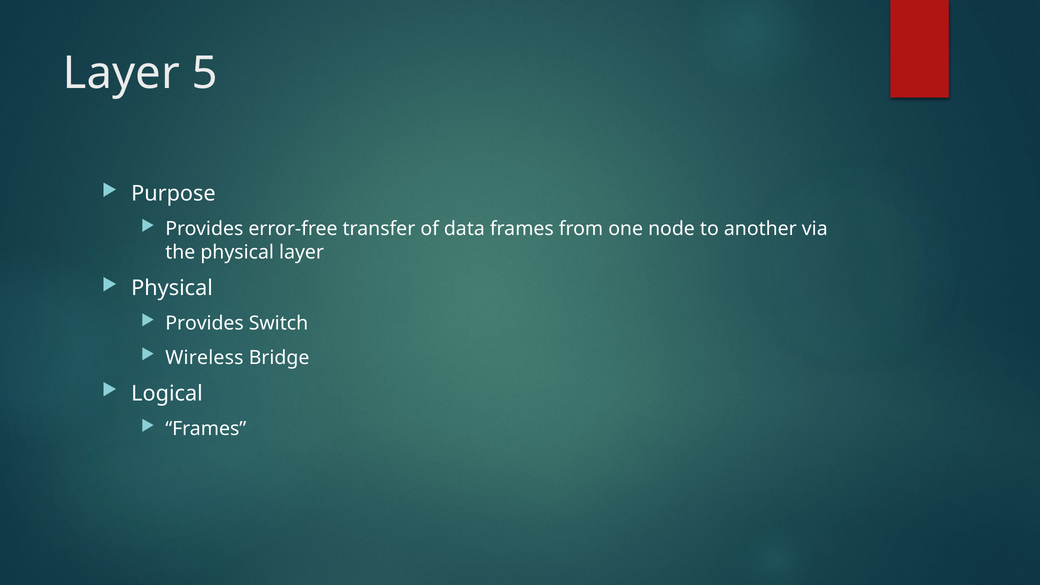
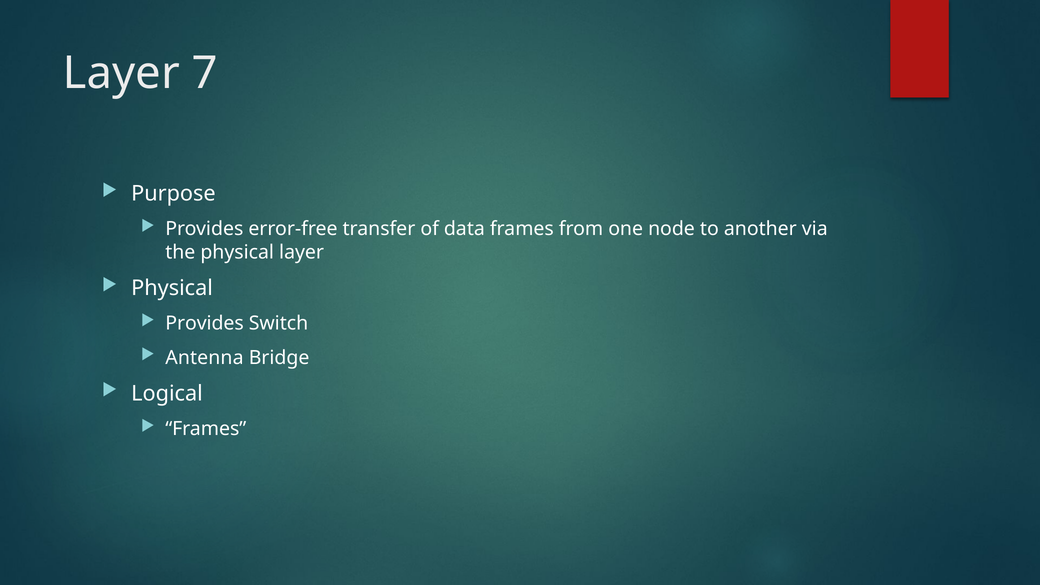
5: 5 -> 7
Wireless: Wireless -> Antenna
